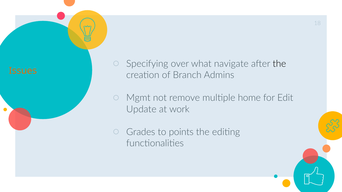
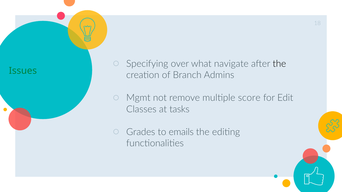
Issues colour: orange -> green
home: home -> score
Update: Update -> Classes
work: work -> tasks
points: points -> emails
